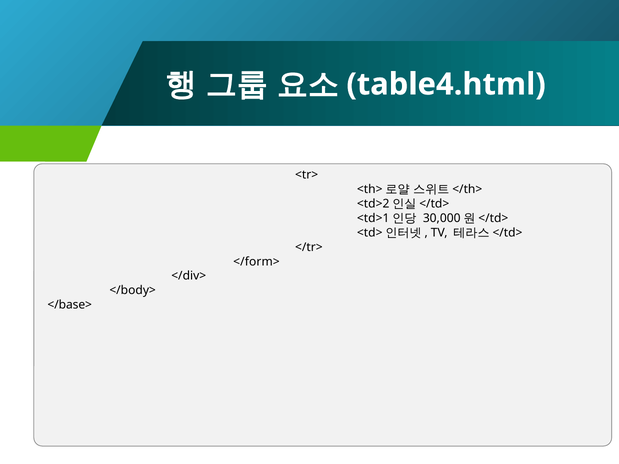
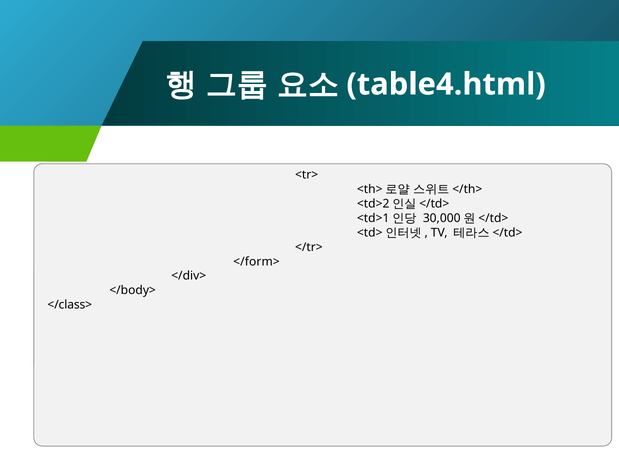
</base>: </base> -> </class>
